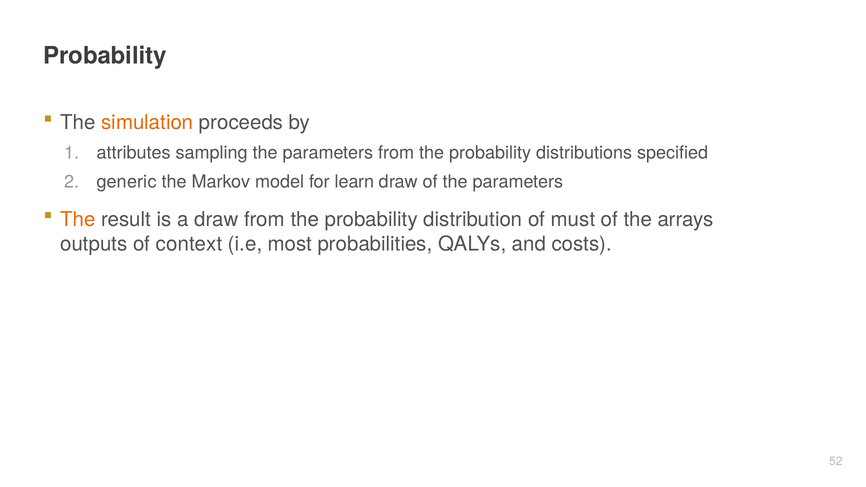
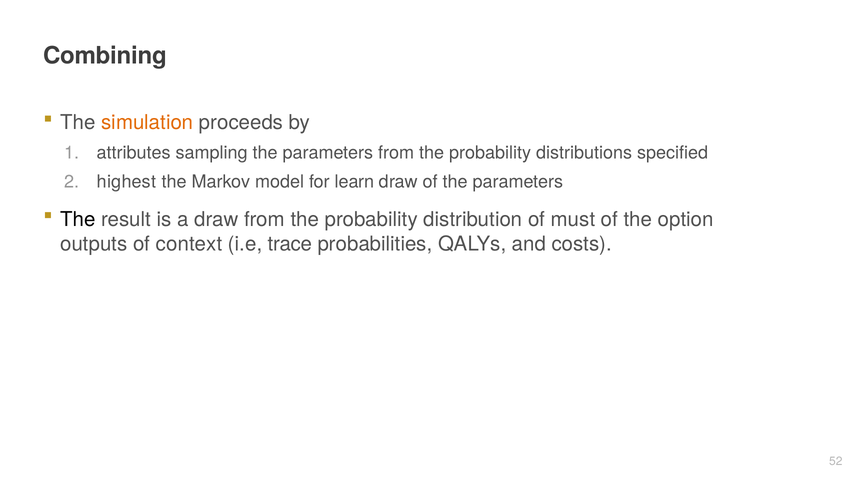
Probability at (105, 56): Probability -> Combining
generic: generic -> highest
The at (78, 219) colour: orange -> black
arrays: arrays -> option
most: most -> trace
